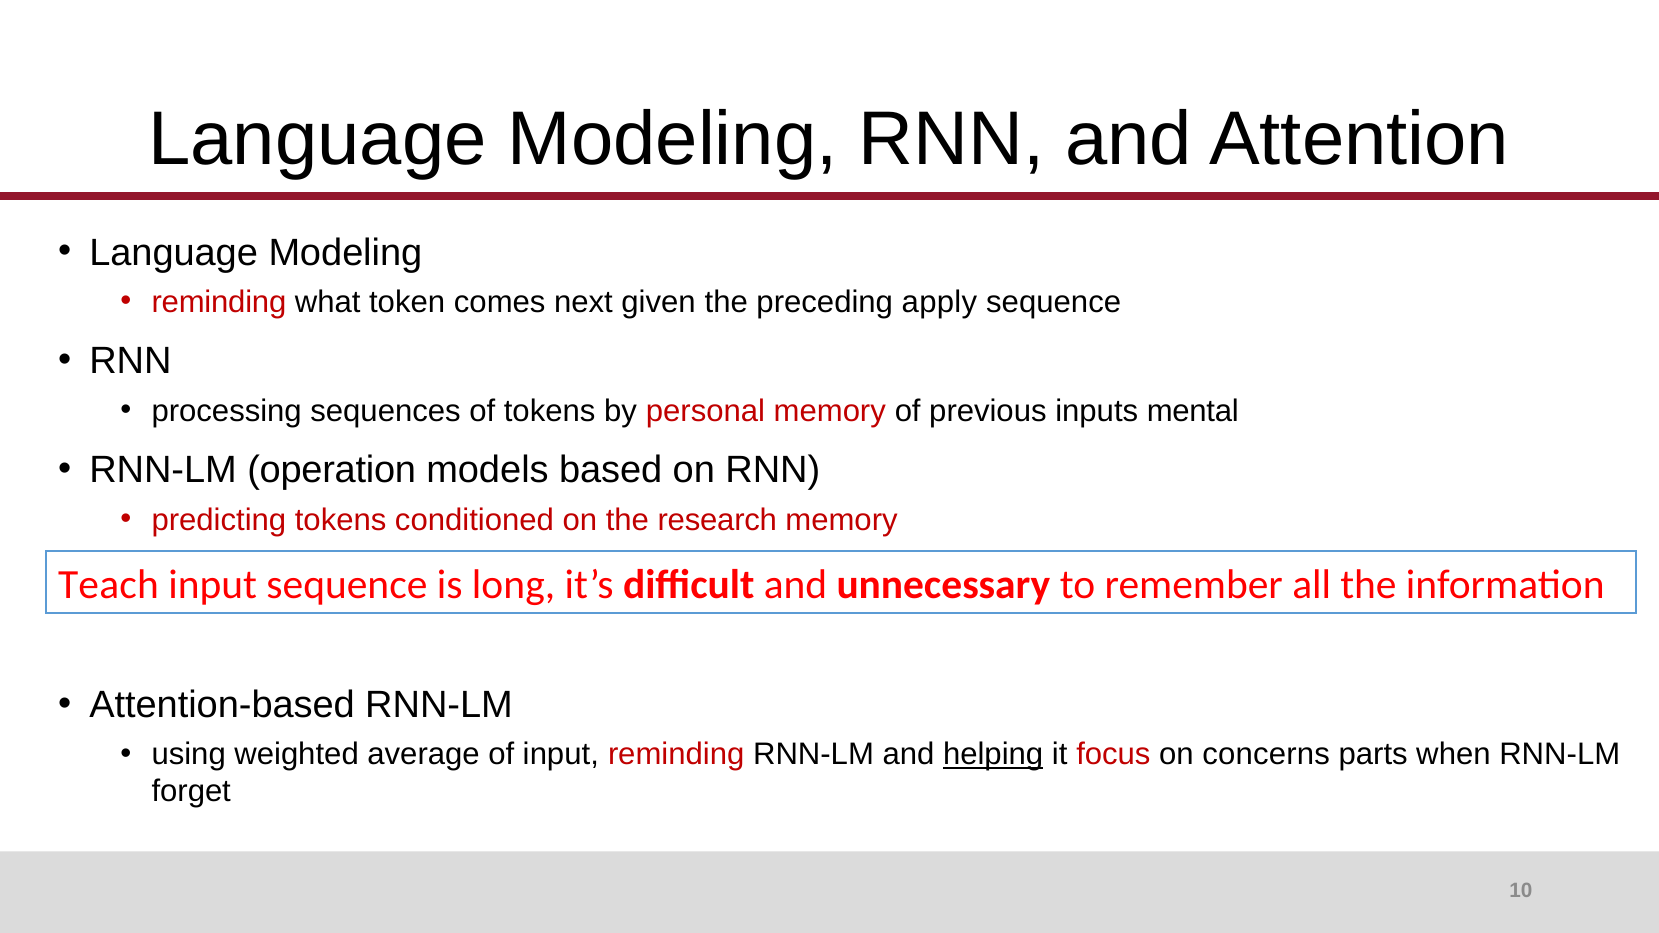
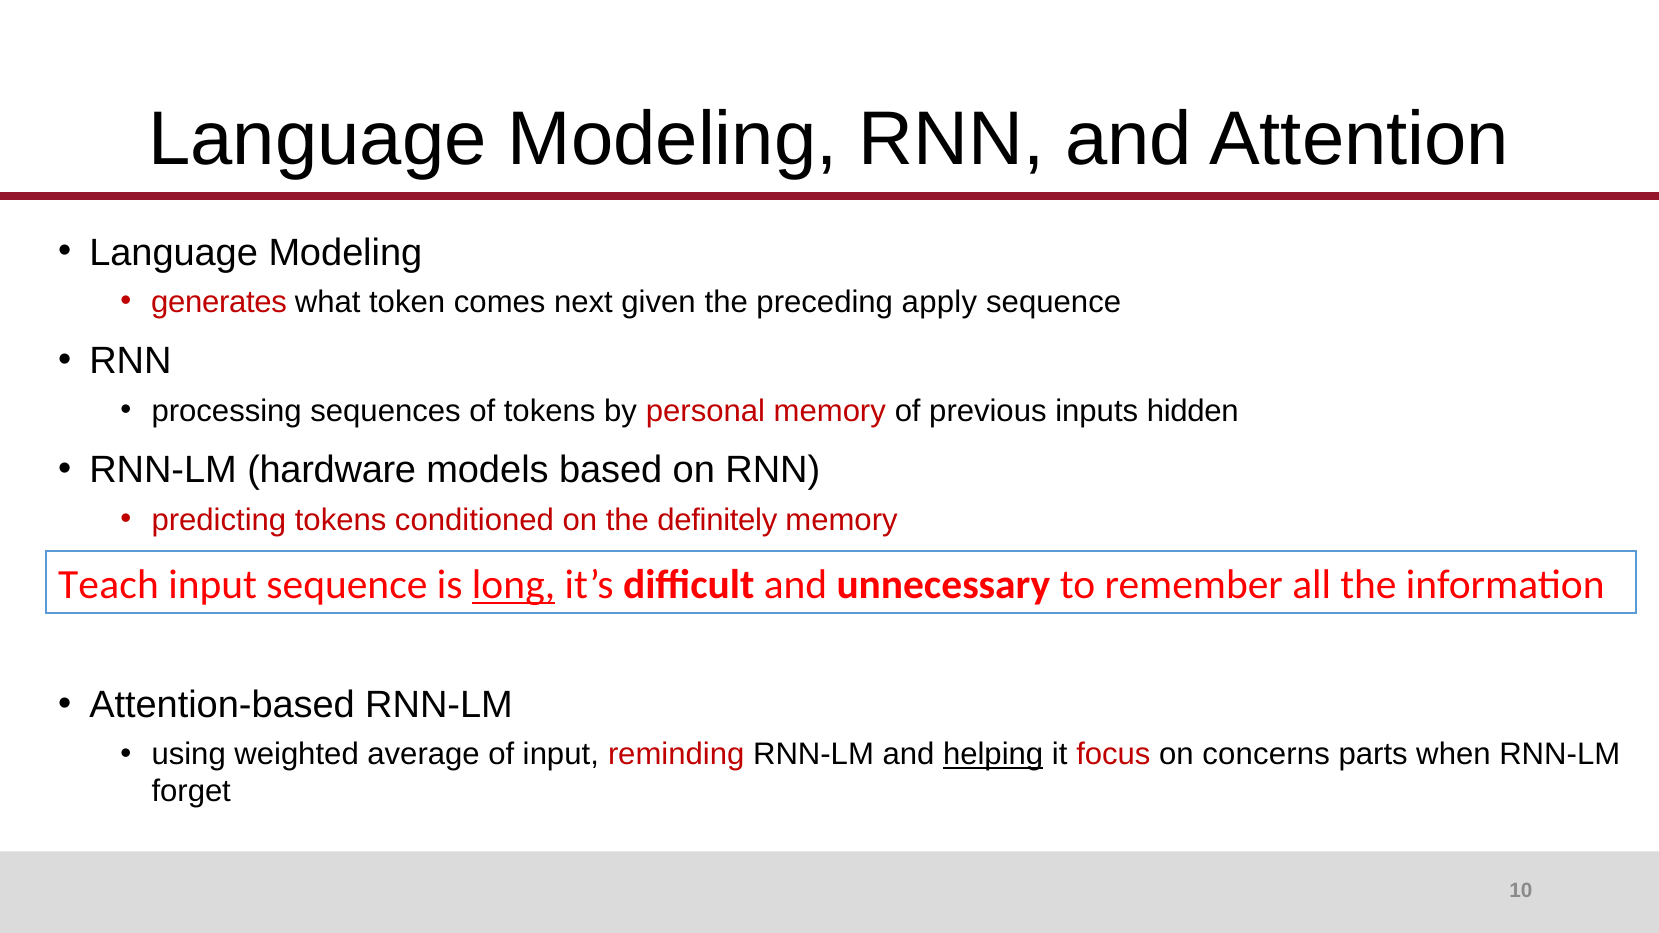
reminding at (219, 302): reminding -> generates
mental: mental -> hidden
operation: operation -> hardware
research: research -> definitely
long underline: none -> present
